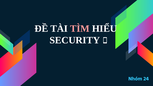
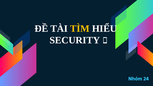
TÌM colour: pink -> yellow
